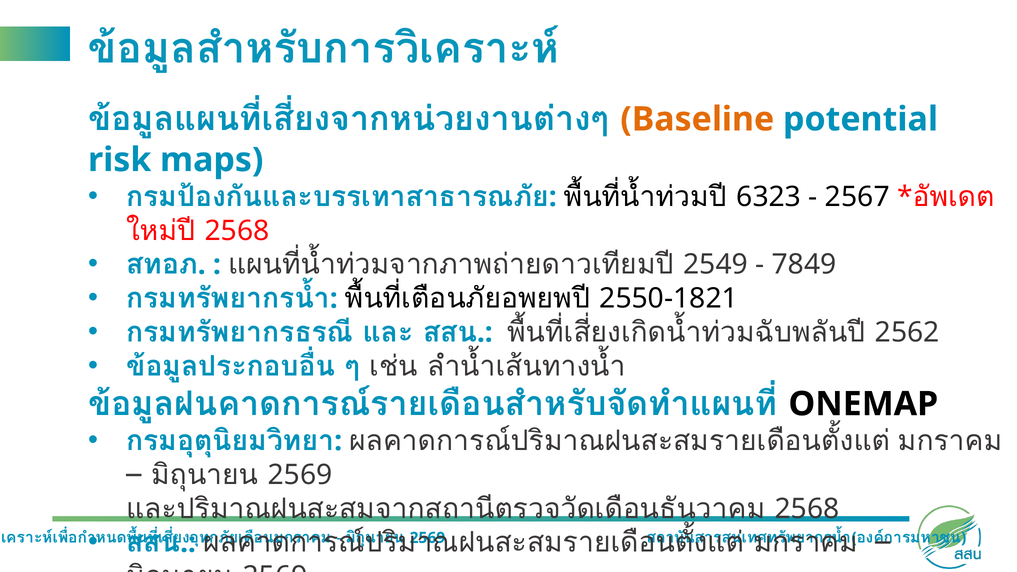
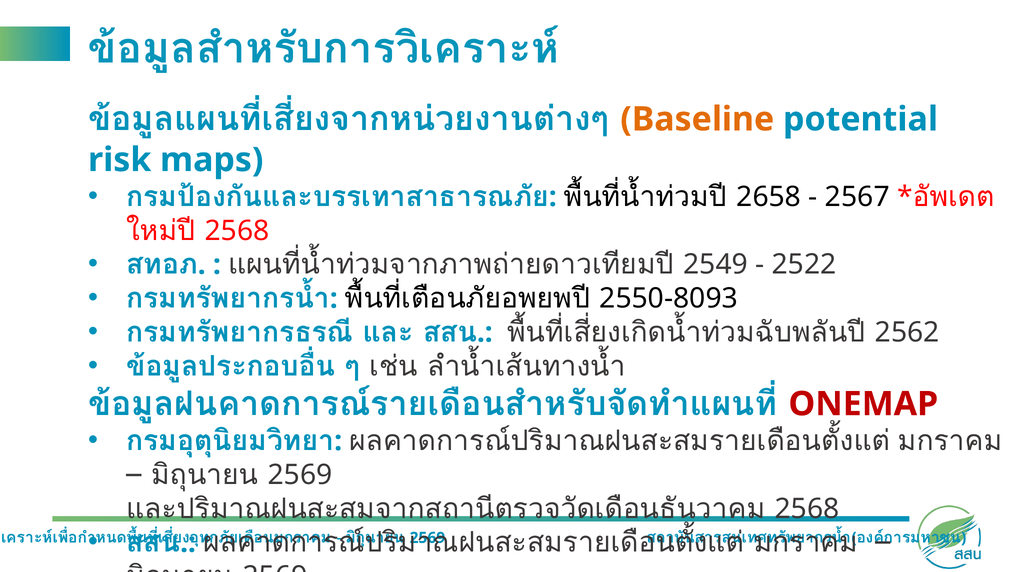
6323: 6323 -> 2658
7849: 7849 -> 2522
2550-1821: 2550-1821 -> 2550-8093
ONEMAP colour: black -> red
